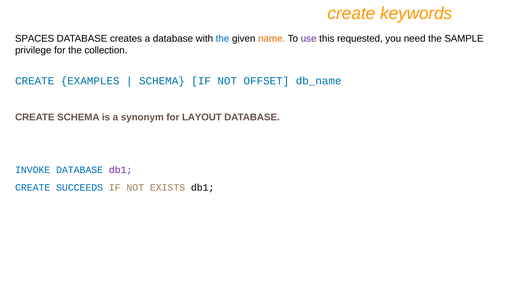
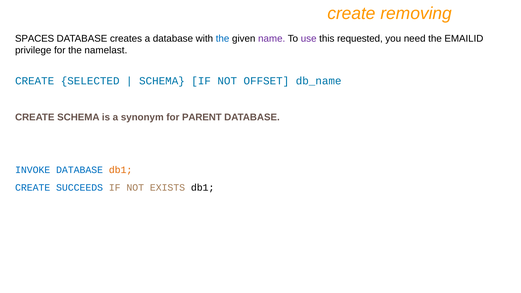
keywords: keywords -> removing
name colour: orange -> purple
SAMPLE: SAMPLE -> EMAILID
collection: collection -> namelast
EXAMPLES: EXAMPLES -> SELECTED
LAYOUT: LAYOUT -> PARENT
db1 at (121, 170) colour: purple -> orange
